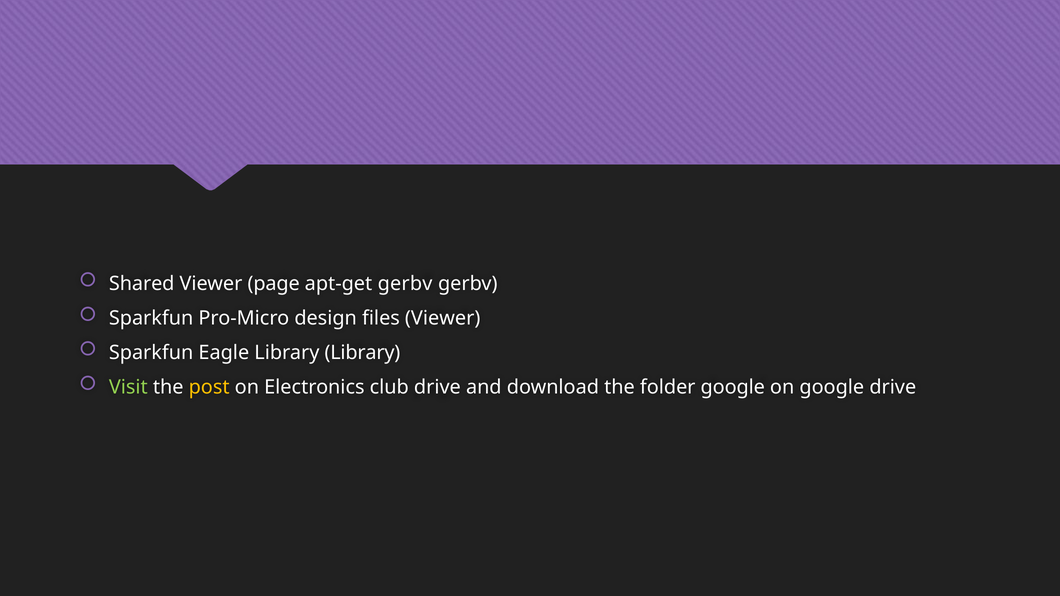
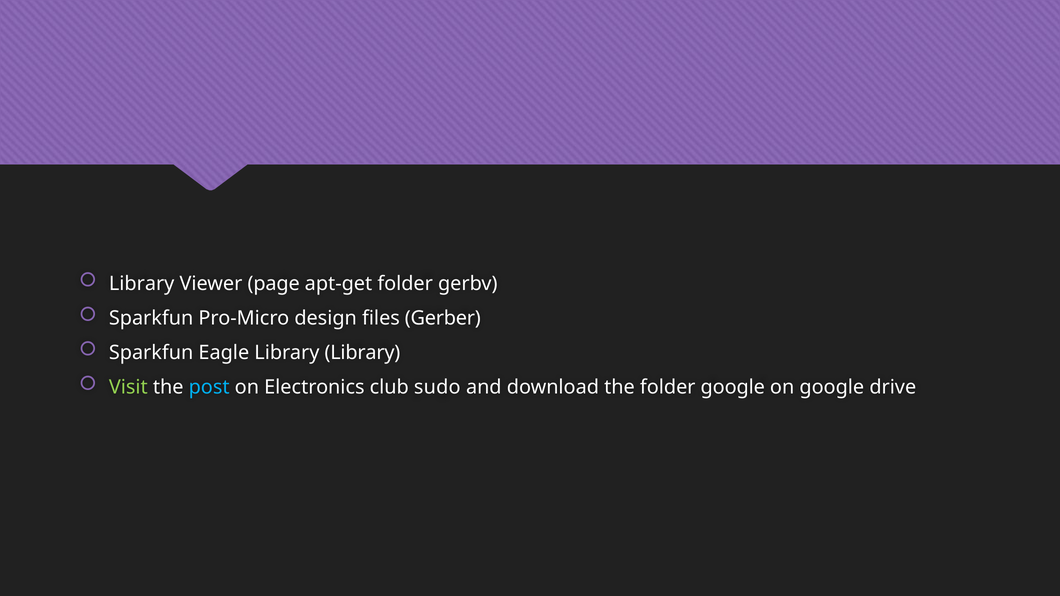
Shared at (142, 284): Shared -> Library
apt-get gerbv: gerbv -> folder
files Viewer: Viewer -> Gerber
post colour: yellow -> light blue
club drive: drive -> sudo
